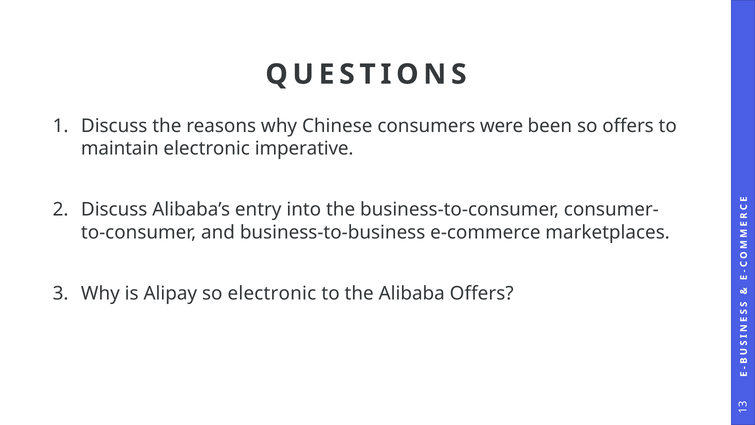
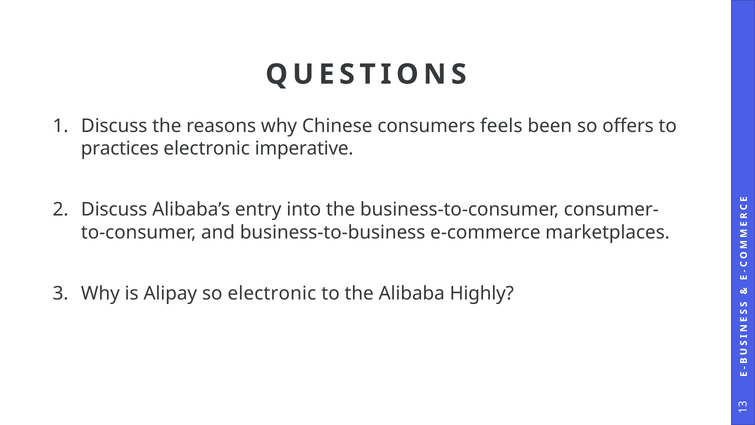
were: were -> feels
maintain: maintain -> practices
Alibaba Offers: Offers -> Highly
